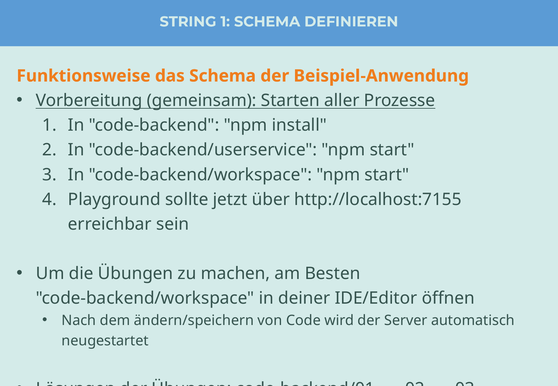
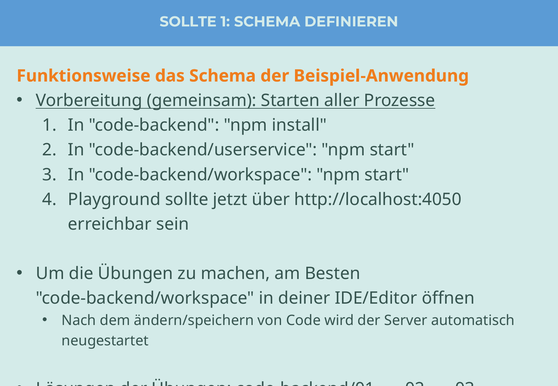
STRING at (188, 22): STRING -> SOLLTE
http://localhost:7155: http://localhost:7155 -> http://localhost:4050
